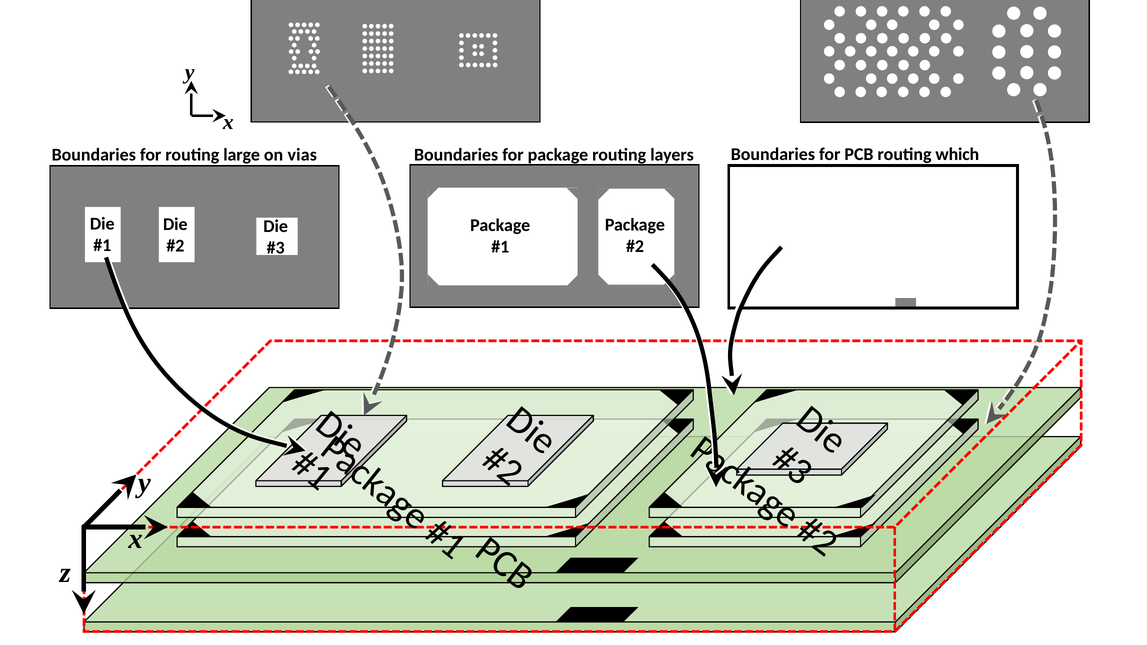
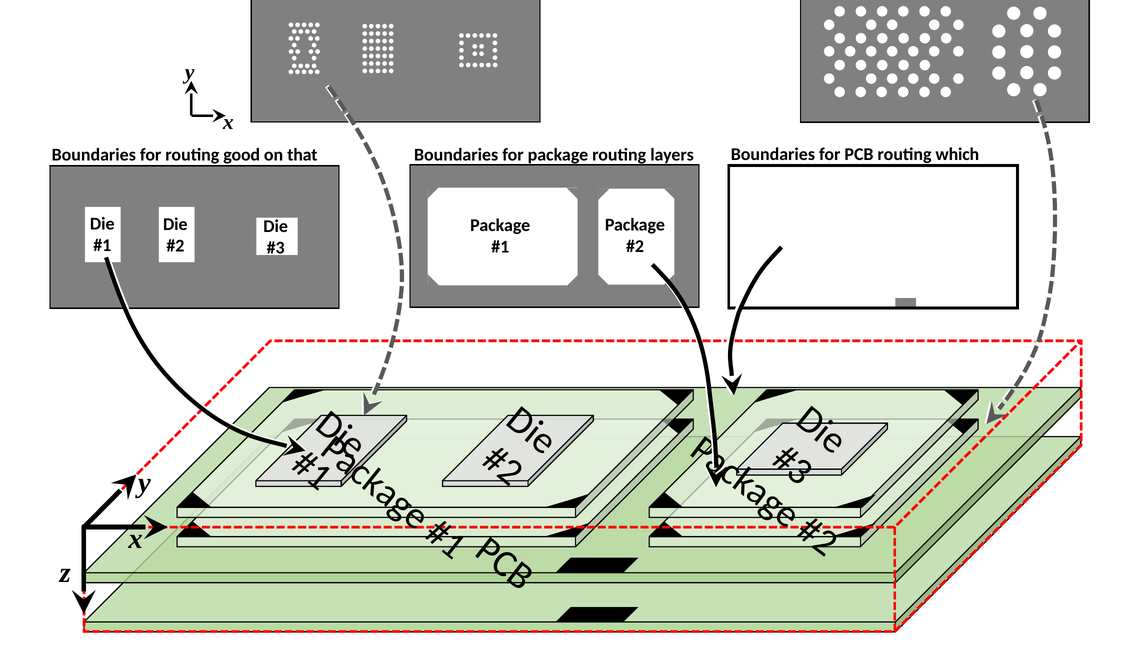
large: large -> good
vias: vias -> that
